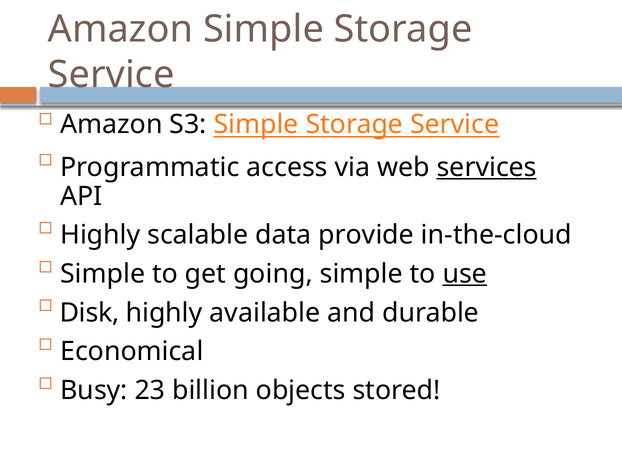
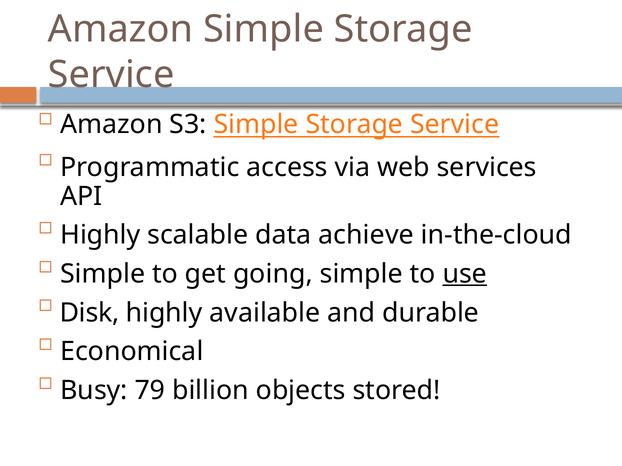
services underline: present -> none
provide: provide -> achieve
23: 23 -> 79
